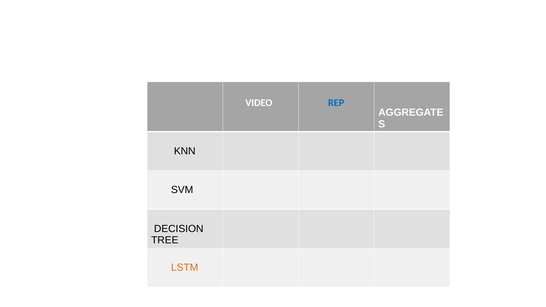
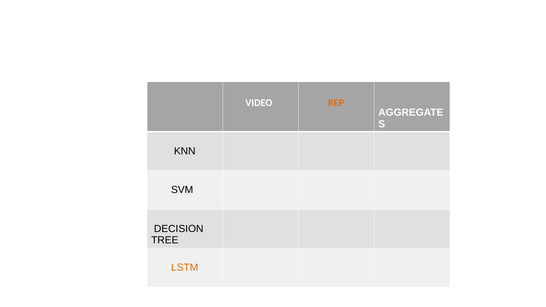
REP colour: blue -> orange
